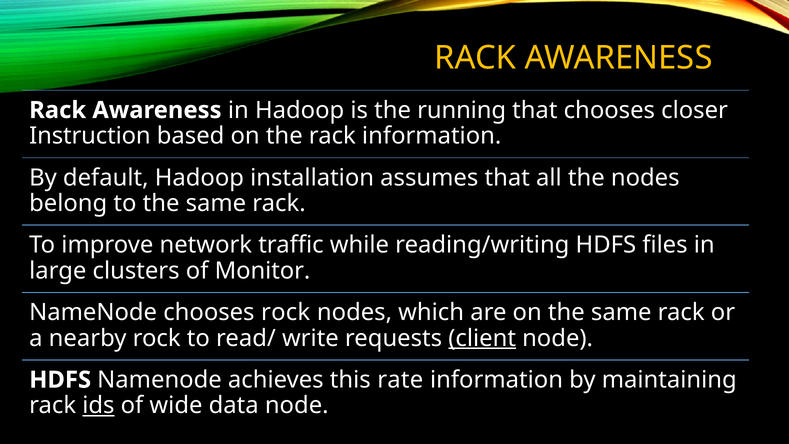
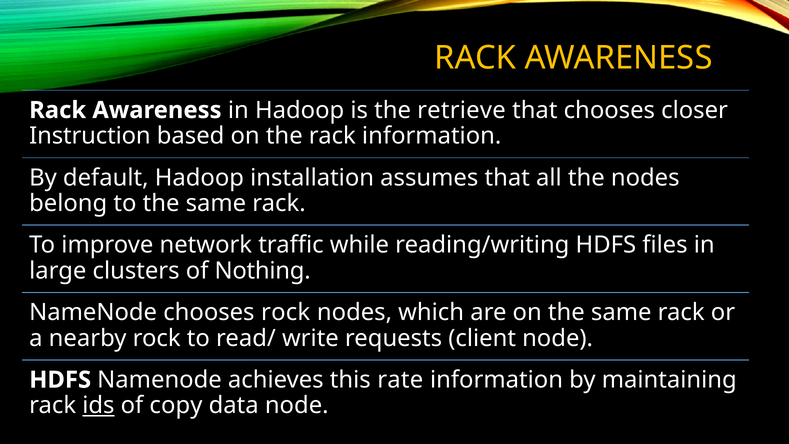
running: running -> retrieve
Monitor: Monitor -> Nothing
client underline: present -> none
wide: wide -> copy
